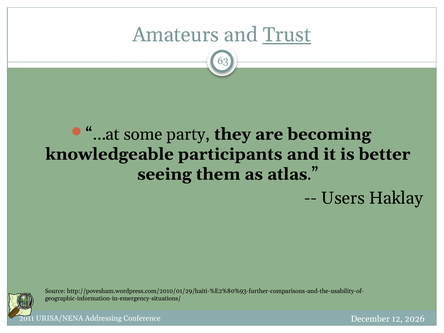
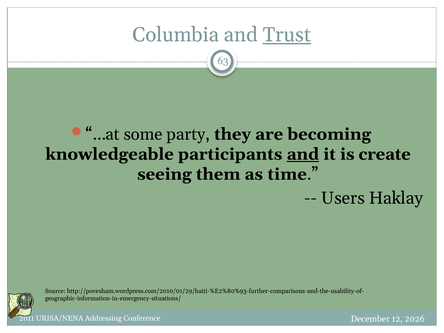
Amateurs: Amateurs -> Columbia
and at (303, 154) underline: none -> present
better: better -> create
atlas: atlas -> time
